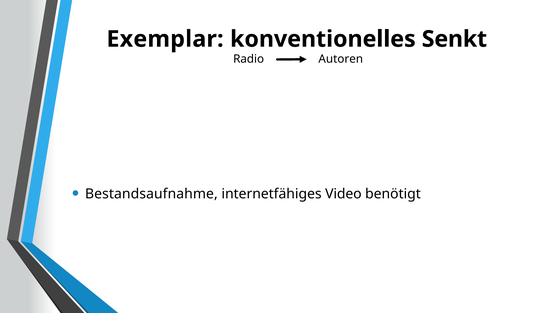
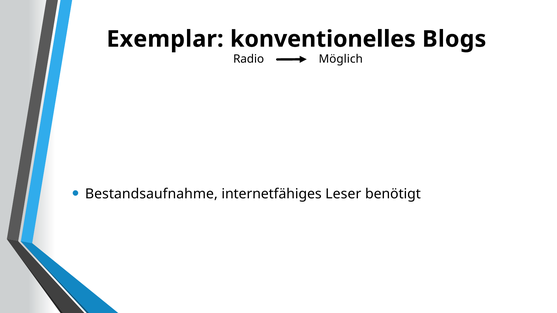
Senkt: Senkt -> Blogs
Autoren: Autoren -> Möglich
Video: Video -> Leser
